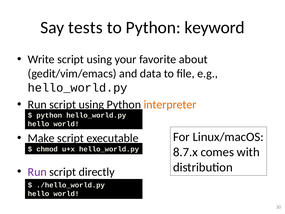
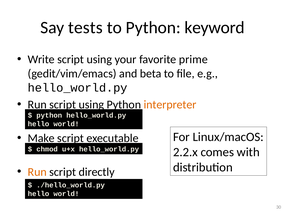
about: about -> prime
data: data -> beta
8.7.x: 8.7.x -> 2.2.x
Run at (37, 172) colour: purple -> orange
